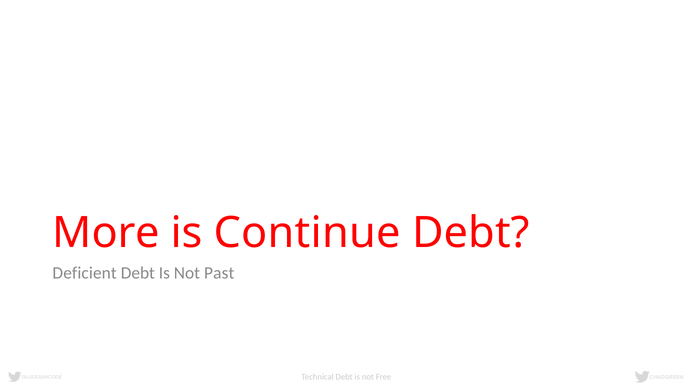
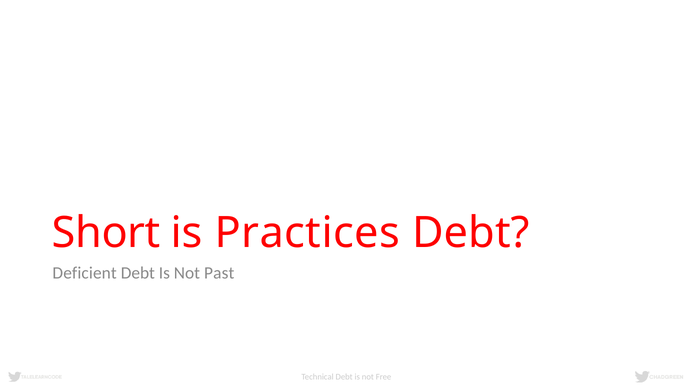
More: More -> Short
Continue: Continue -> Practices
